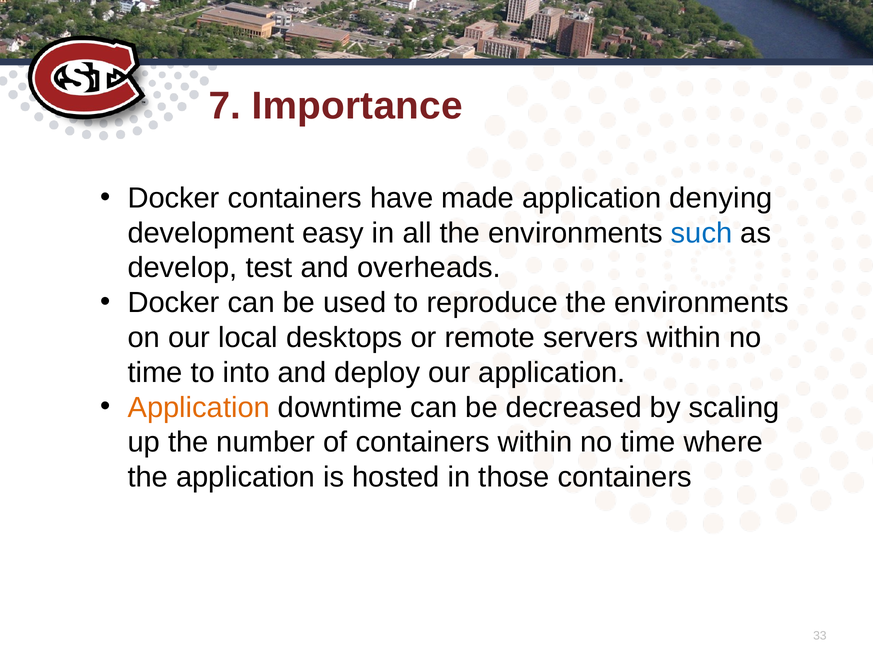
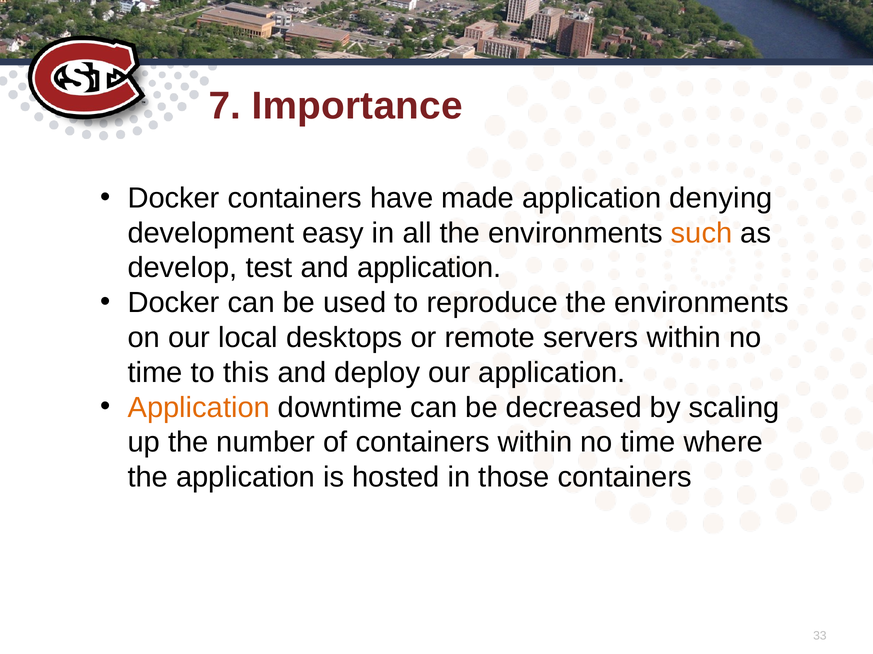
such colour: blue -> orange
and overheads: overheads -> application
into: into -> this
